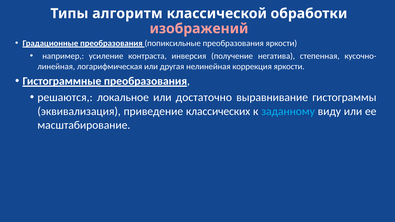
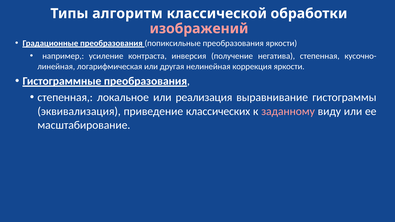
решаются at (65, 98): решаются -> степенная
достаточно: достаточно -> реализация
заданному colour: light blue -> pink
